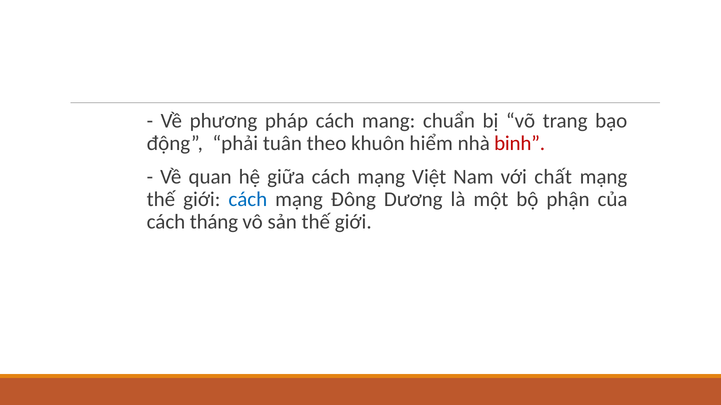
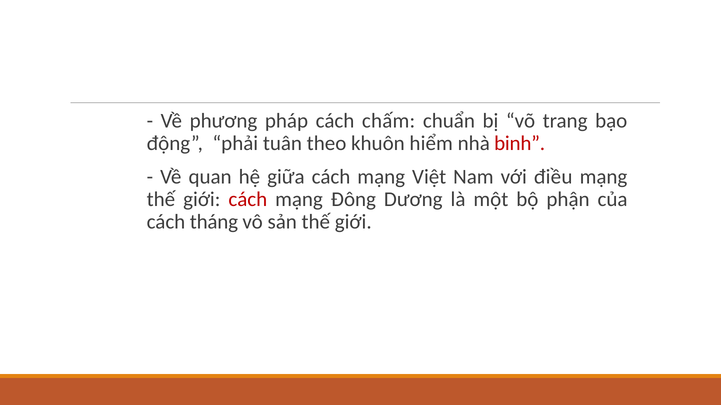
mang: mang -> chấm
chất: chất -> điều
cách at (248, 200) colour: blue -> red
